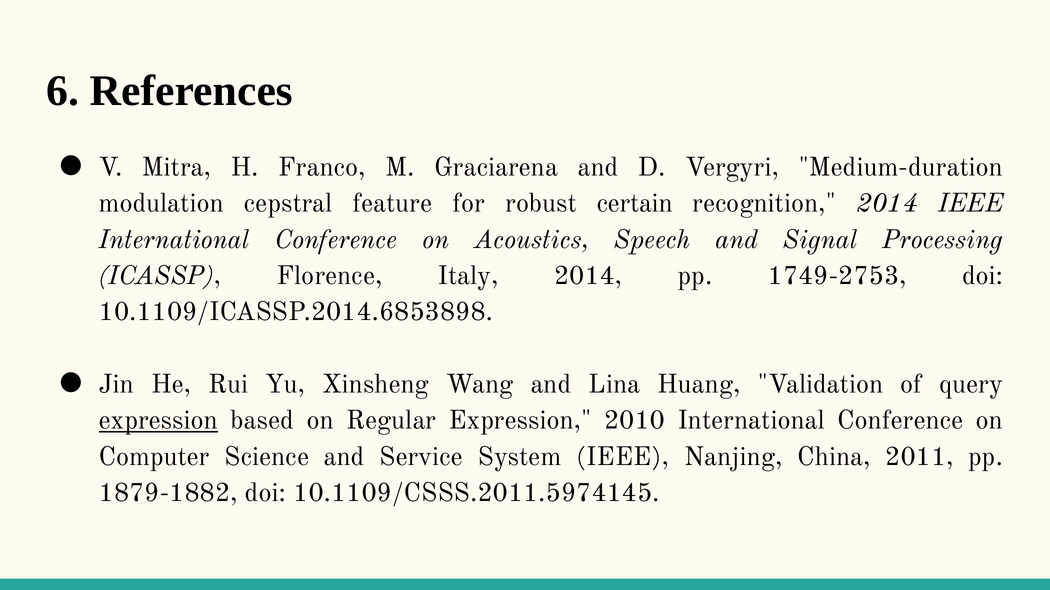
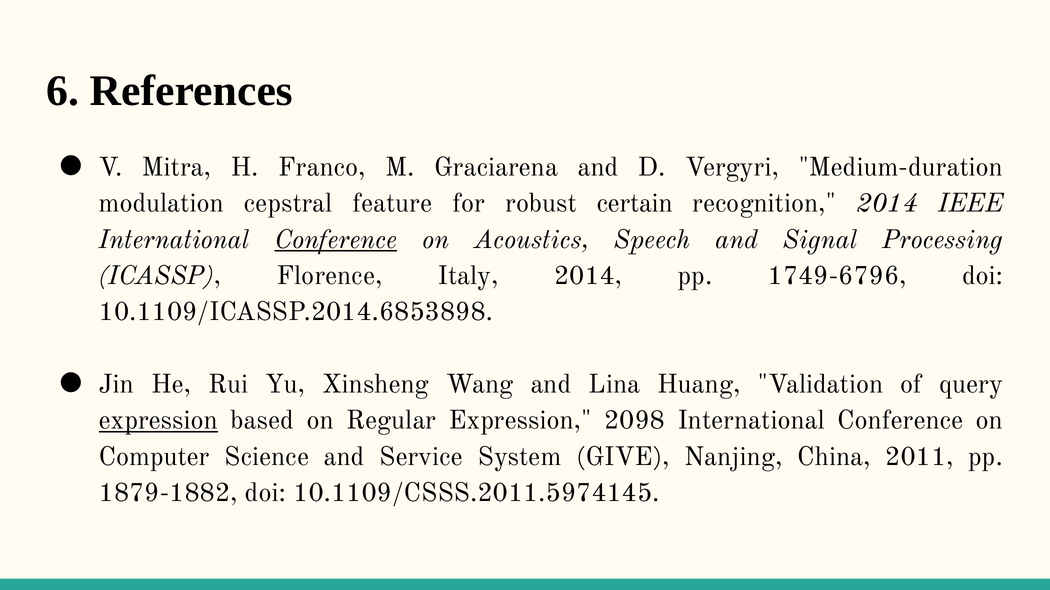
Conference at (336, 240) underline: none -> present
1749-2753: 1749-2753 -> 1749-6796
2010: 2010 -> 2098
System IEEE: IEEE -> GIVE
